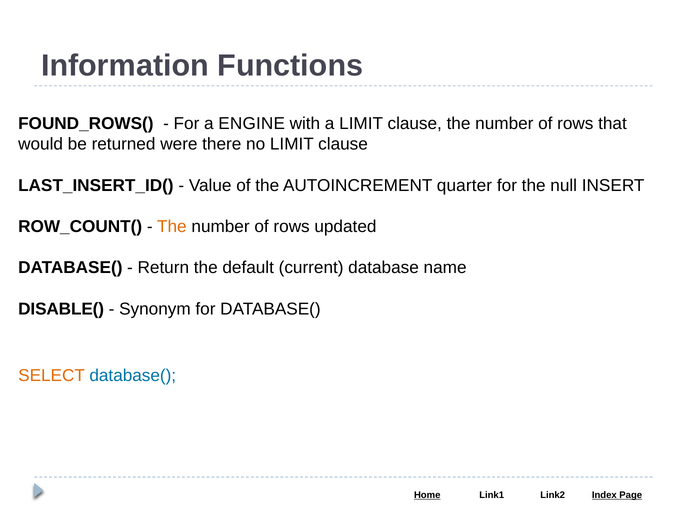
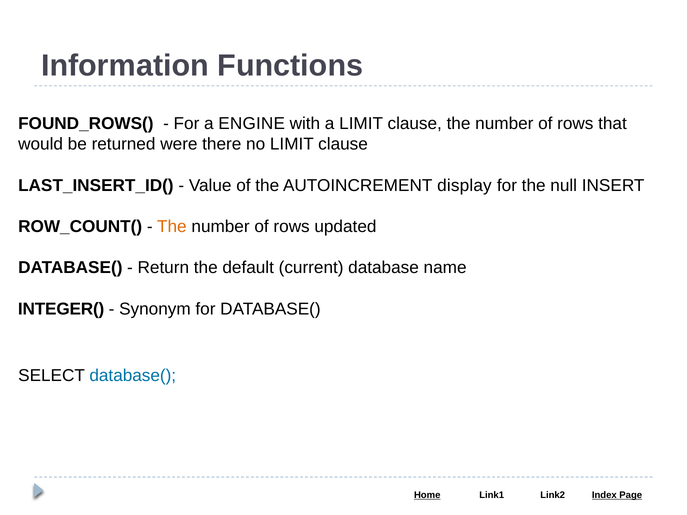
quarter: quarter -> display
DISABLE(: DISABLE( -> INTEGER(
SELECT colour: orange -> black
